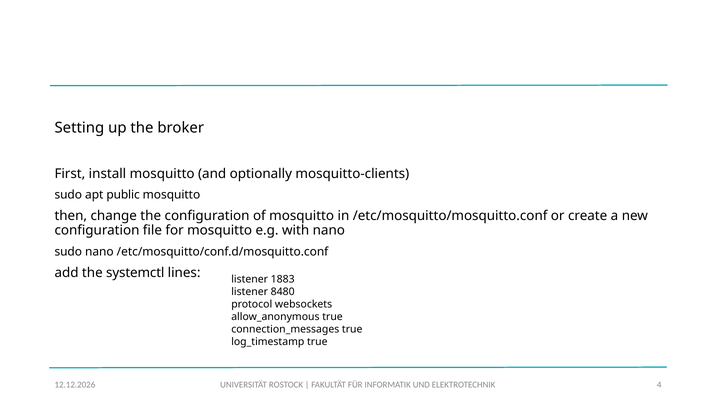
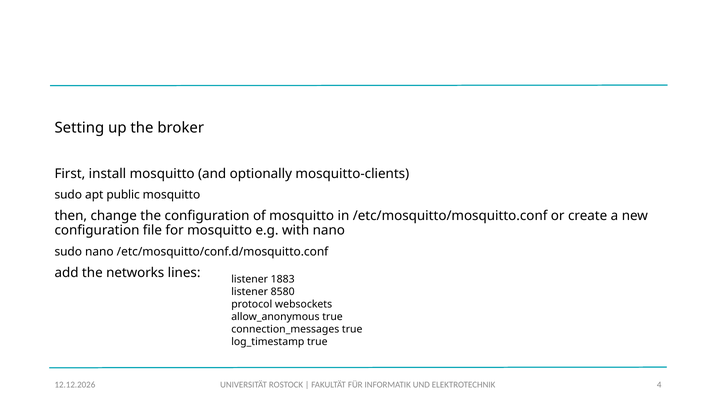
systemctl: systemctl -> networks
8480: 8480 -> 8580
